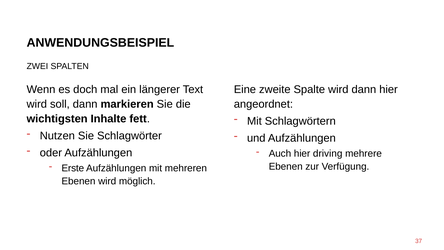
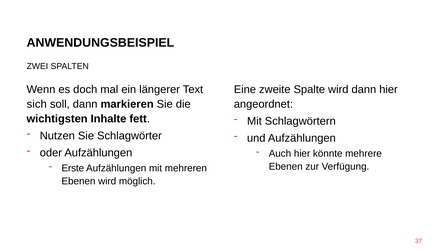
wird at (37, 104): wird -> sich
driving: driving -> könnte
